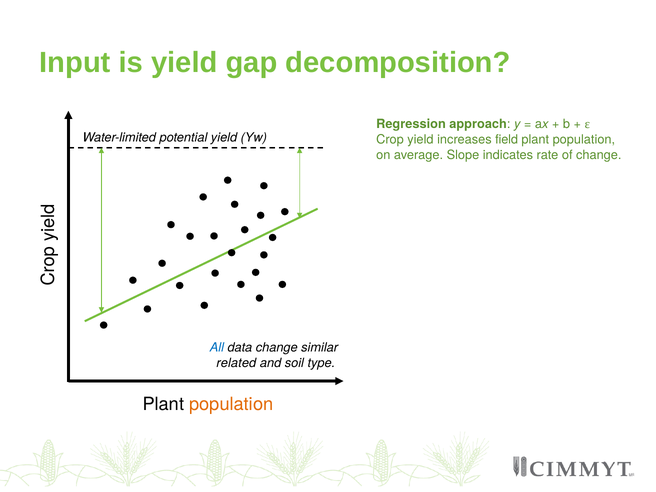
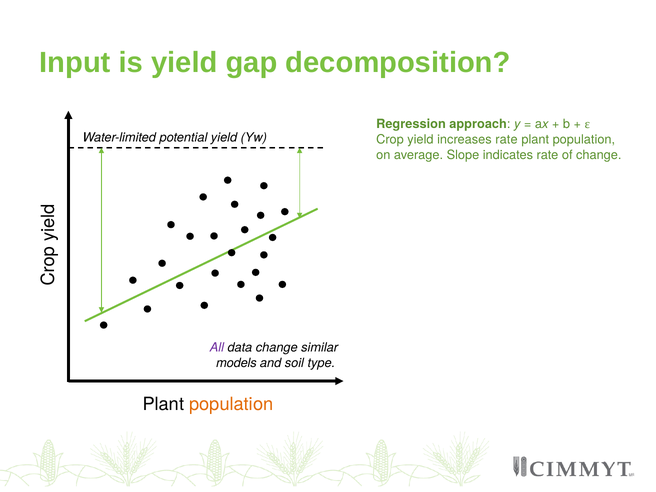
increases field: field -> rate
All colour: blue -> purple
related: related -> models
